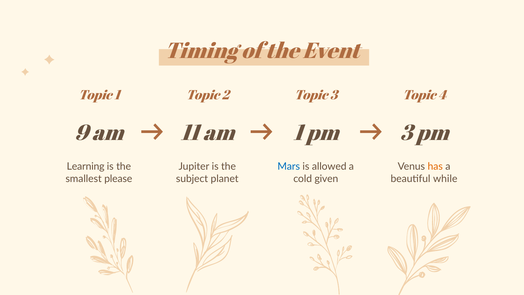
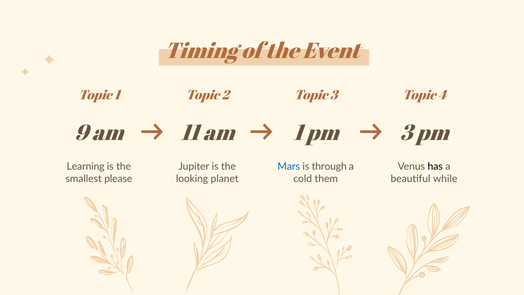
allowed: allowed -> through
has colour: orange -> black
subject: subject -> looking
given: given -> them
